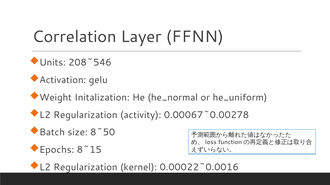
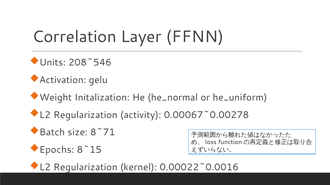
8~50: 8~50 -> 8~71
